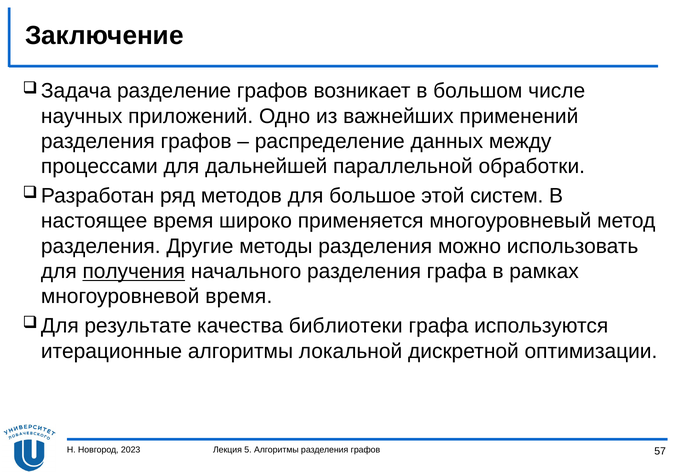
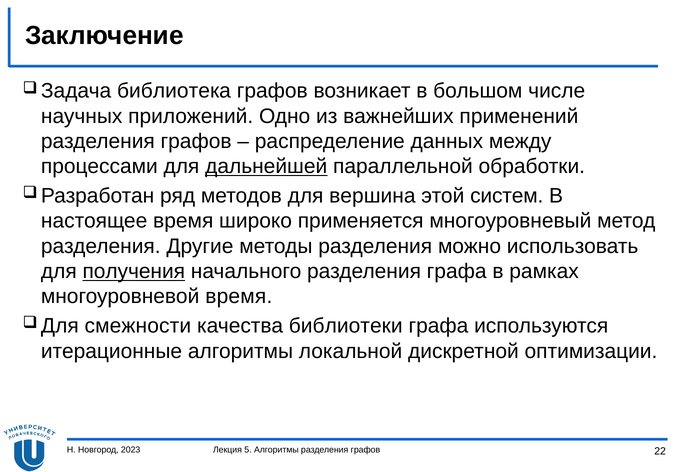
разделение: разделение -> библиотека
дальнейшей underline: none -> present
большое: большое -> вершина
результате: результате -> смежности
57: 57 -> 22
